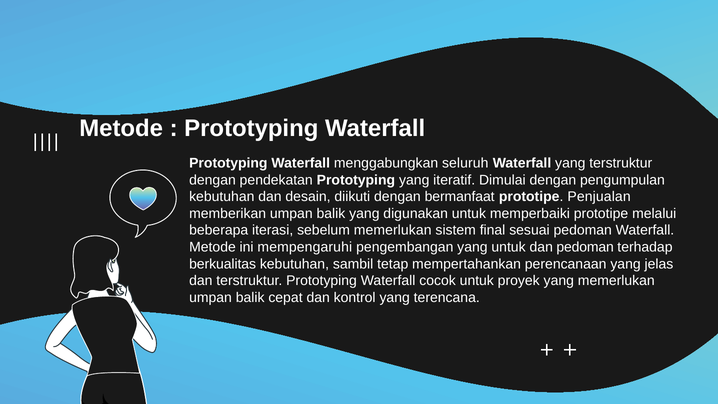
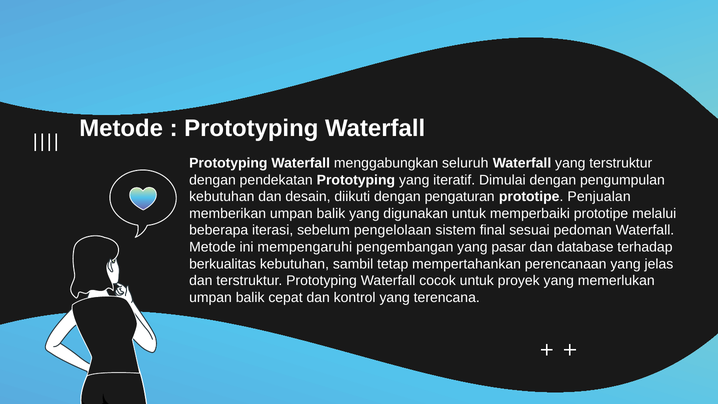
bermanfaat: bermanfaat -> pengaturan
sebelum memerlukan: memerlukan -> pengelolaan
yang untuk: untuk -> pasar
dan pedoman: pedoman -> database
